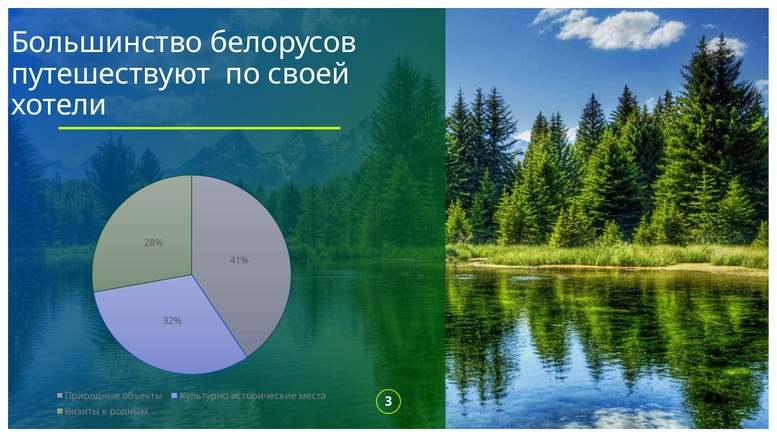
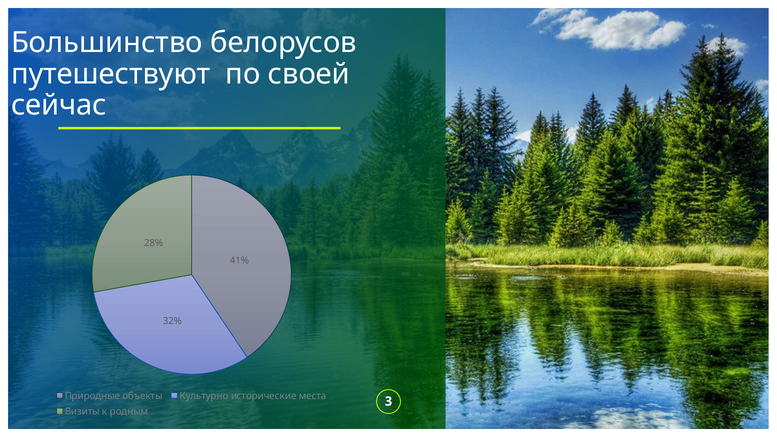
хотели: хотели -> сейчас
